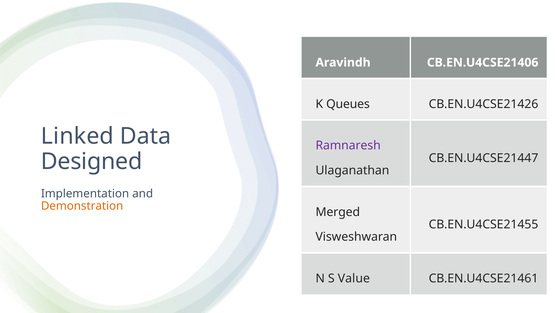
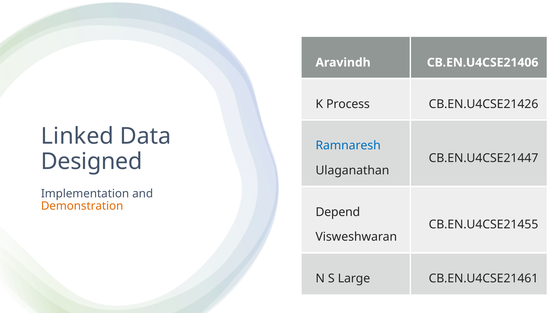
Queues: Queues -> Process
Ramnaresh colour: purple -> blue
Merged: Merged -> Depend
Value: Value -> Large
